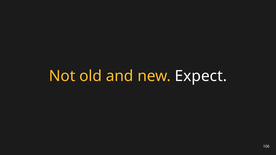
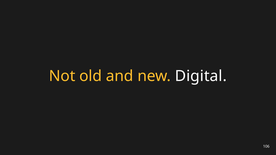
Expect: Expect -> Digital
